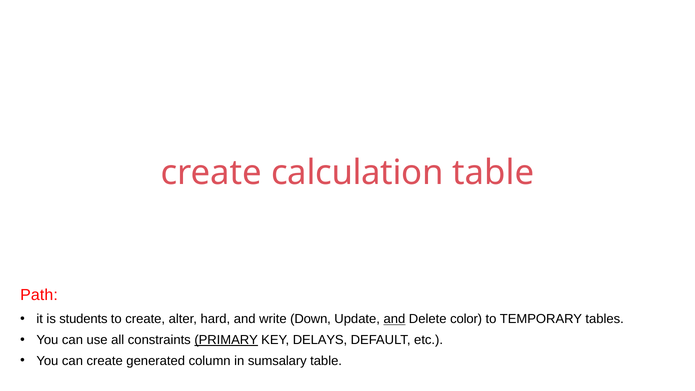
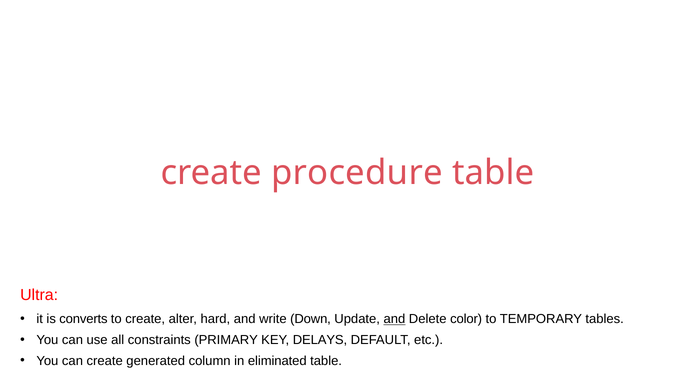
calculation: calculation -> procedure
Path: Path -> Ultra
students: students -> converts
PRIMARY underline: present -> none
sumsalary: sumsalary -> eliminated
